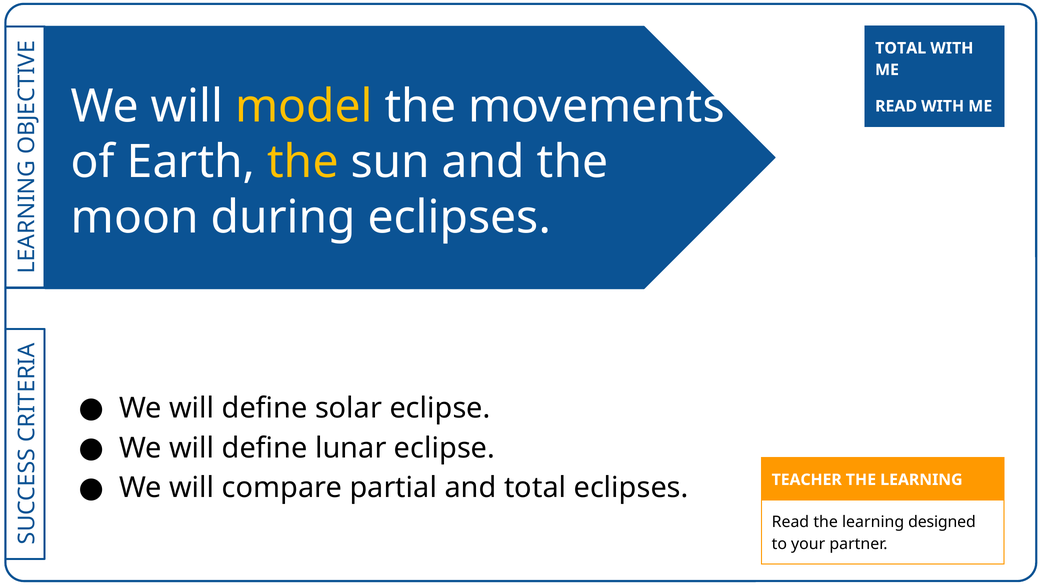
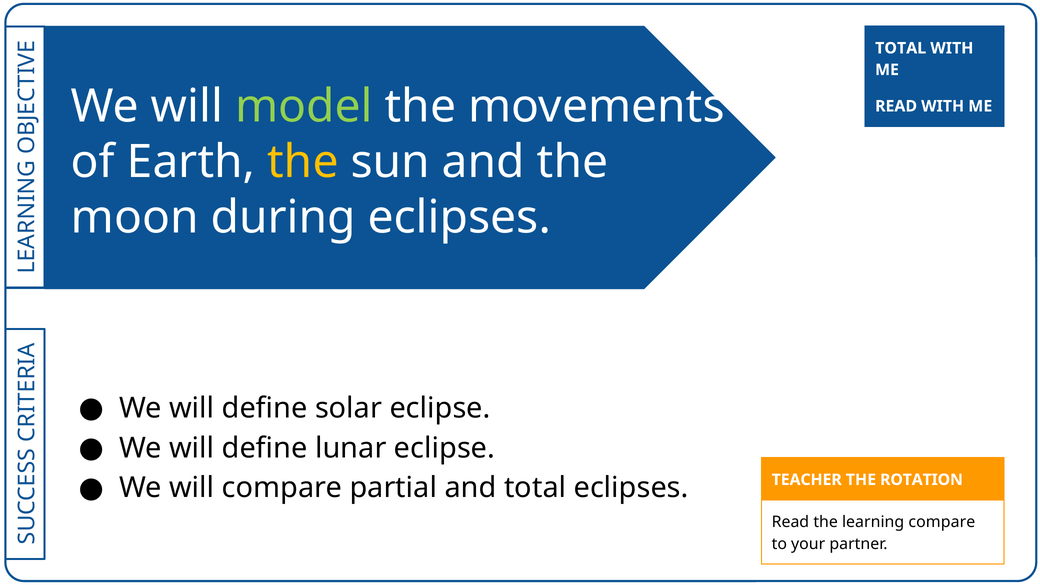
model colour: yellow -> light green
LEARNING at (921, 480): LEARNING -> ROTATION
learning designed: designed -> compare
